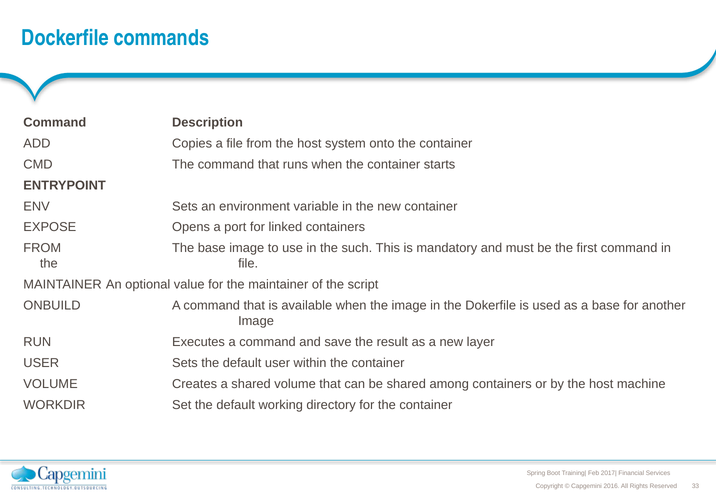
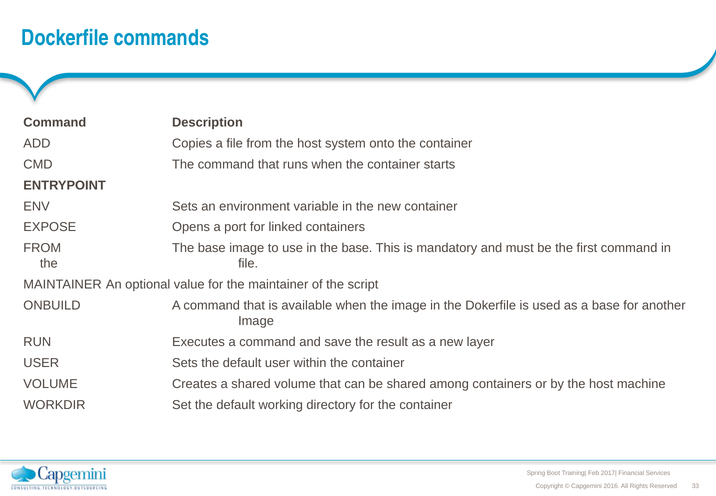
in the such: such -> base
